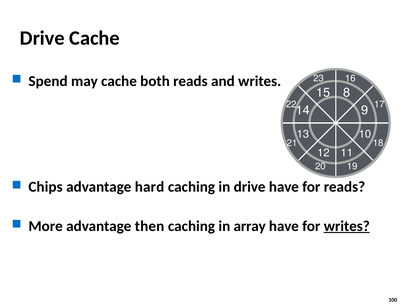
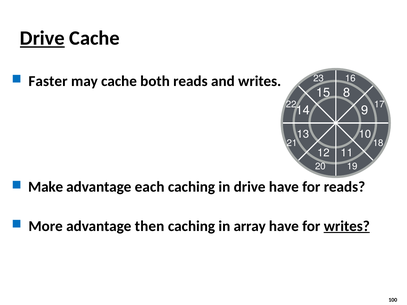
Drive at (42, 38) underline: none -> present
Spend: Spend -> Faster
Chips: Chips -> Make
hard: hard -> each
